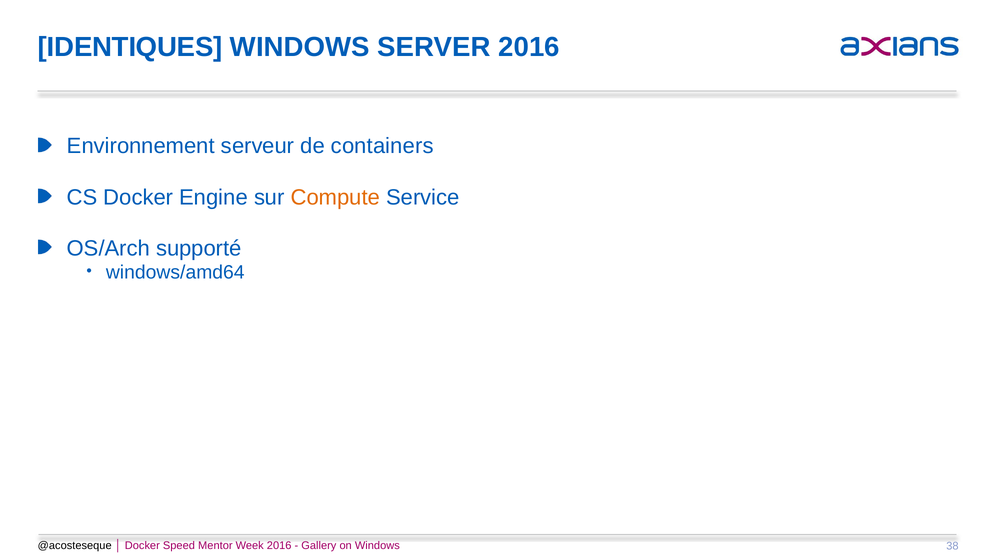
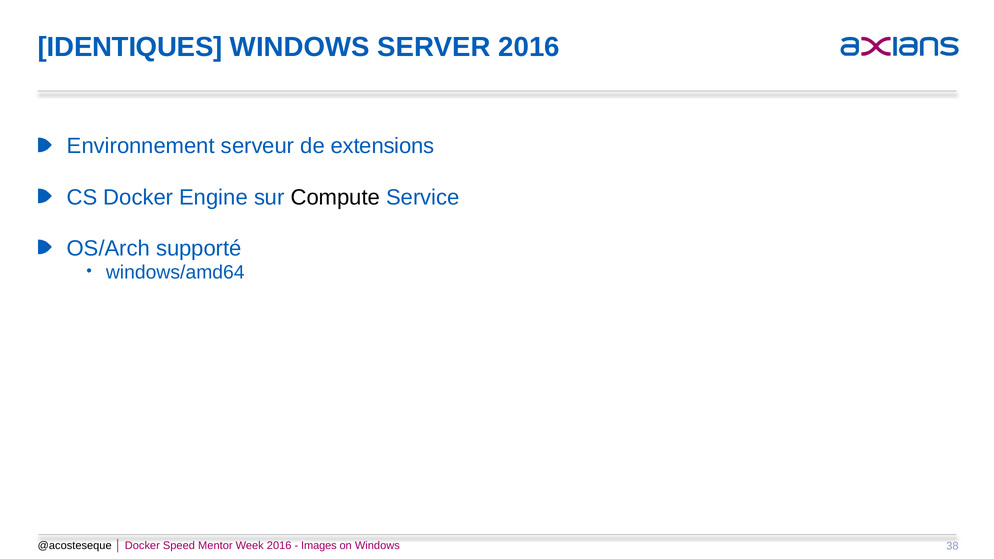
containers: containers -> extensions
Compute colour: orange -> black
Gallery: Gallery -> Images
